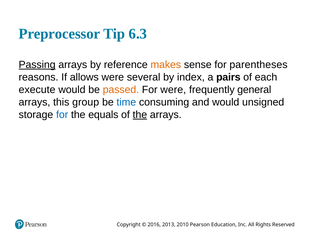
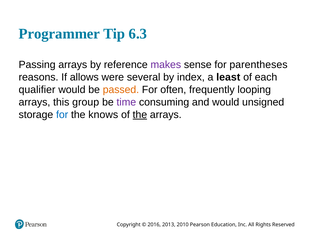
Preprocessor: Preprocessor -> Programmer
Passing underline: present -> none
makes colour: orange -> purple
pairs: pairs -> least
execute: execute -> qualifier
For were: were -> often
general: general -> looping
time colour: blue -> purple
equals: equals -> knows
